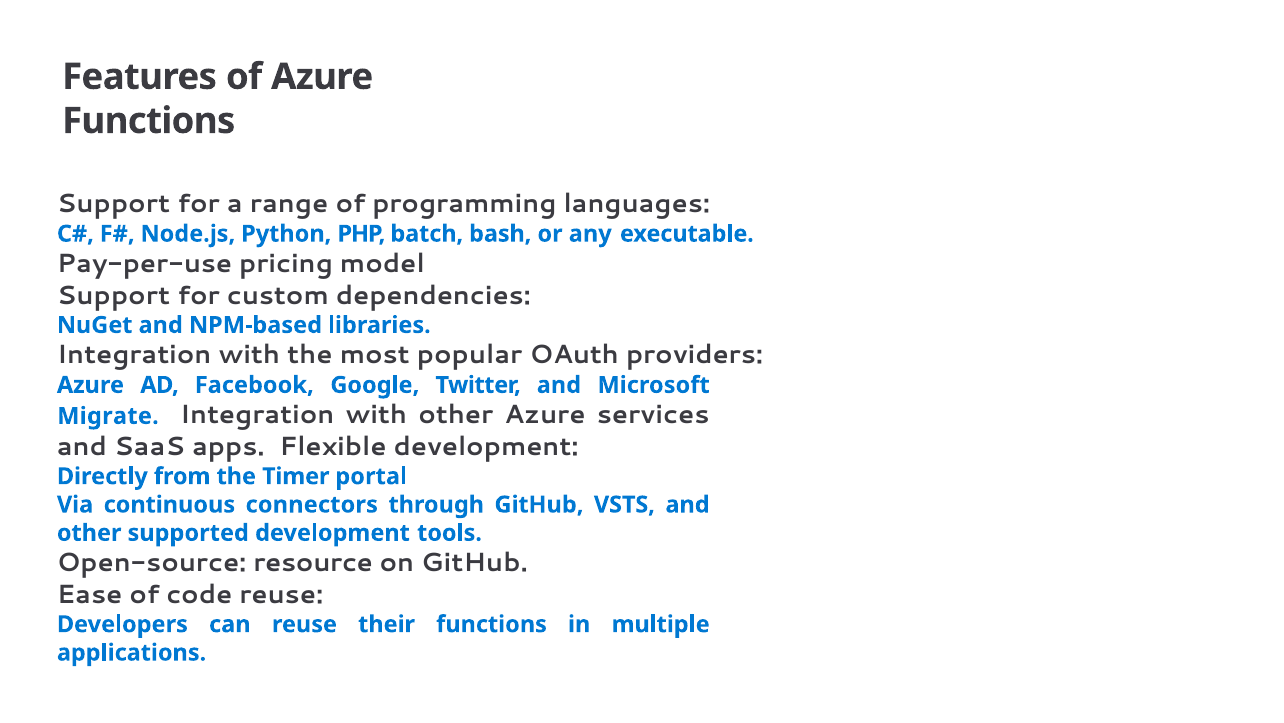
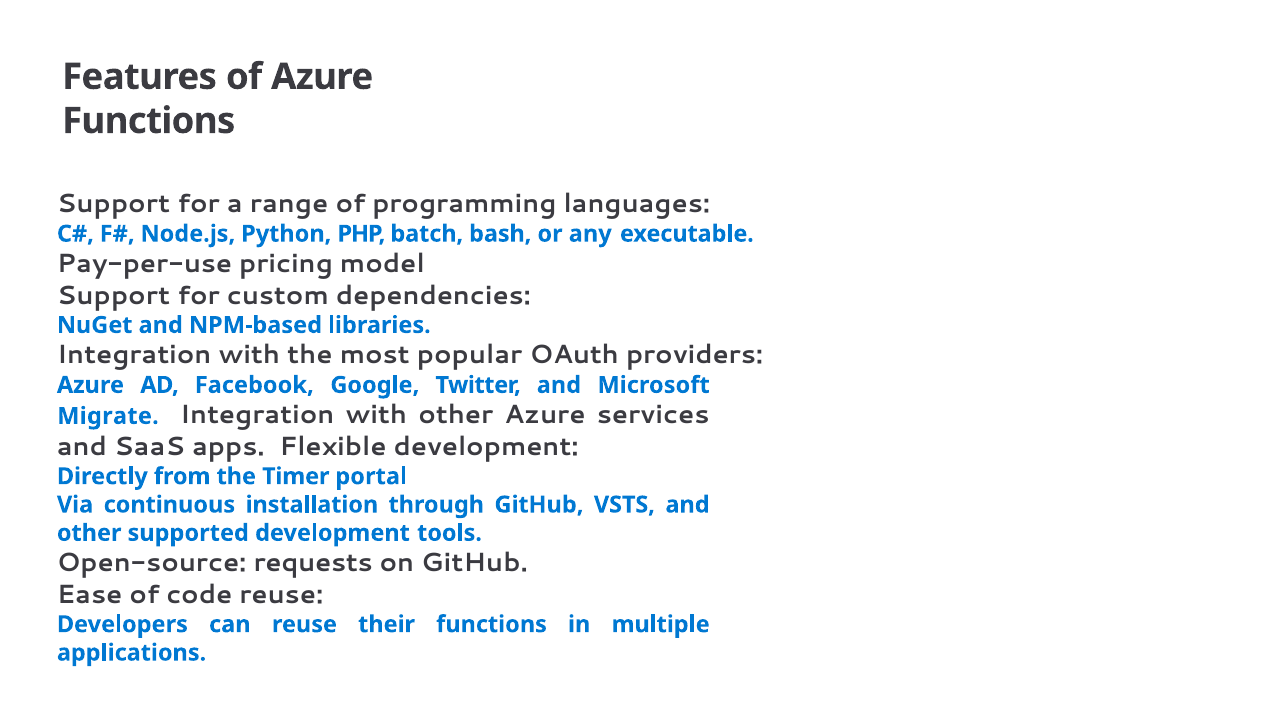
connectors: connectors -> installation
resource: resource -> requests
